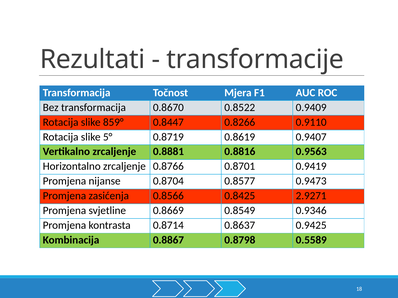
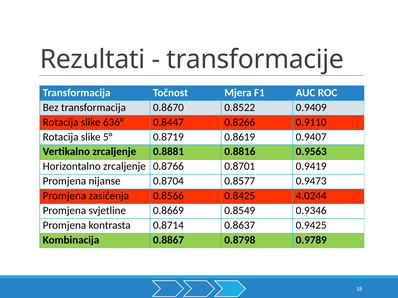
859°: 859° -> 636°
2.9271: 2.9271 -> 4.0244
0.5589: 0.5589 -> 0.9789
